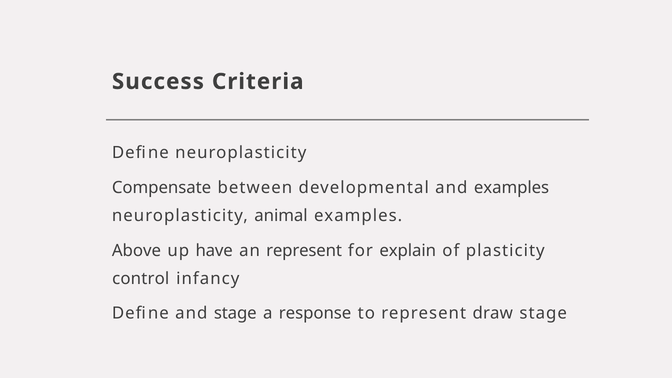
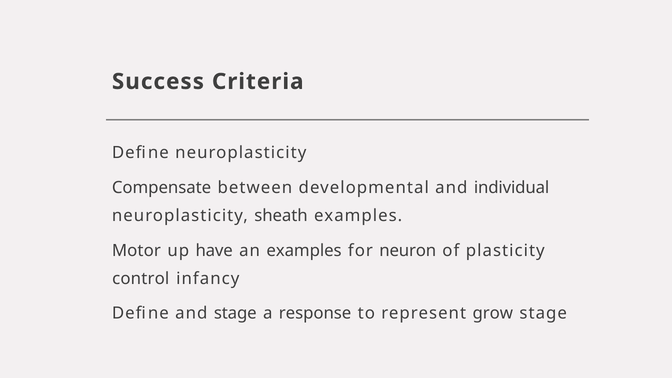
and examples: examples -> individual
animal: animal -> sheath
Above: Above -> Motor
an represent: represent -> examples
explain: explain -> neuron
draw: draw -> grow
